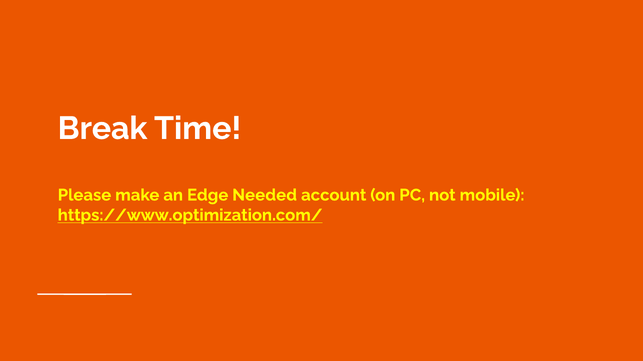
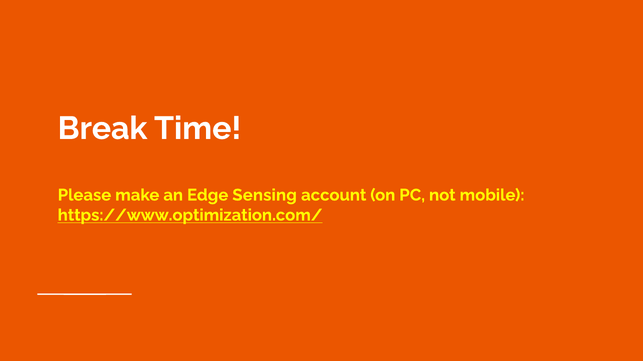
Needed: Needed -> Sensing
